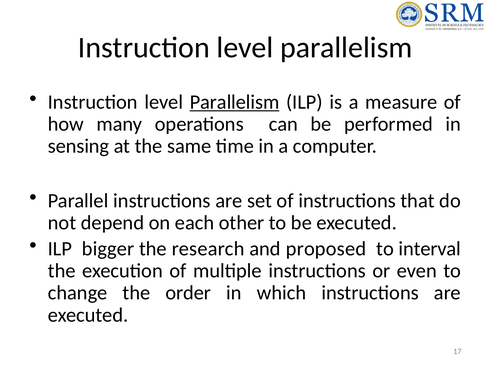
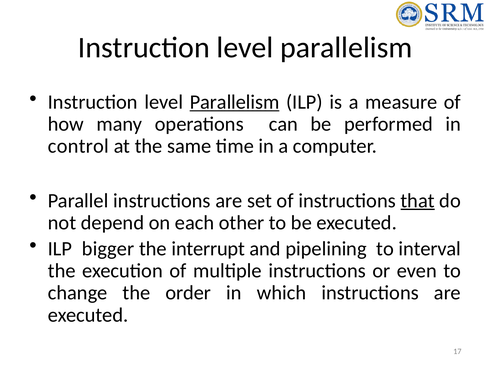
sensing: sensing -> control
that underline: none -> present
research: research -> interrupt
proposed: proposed -> pipelining
